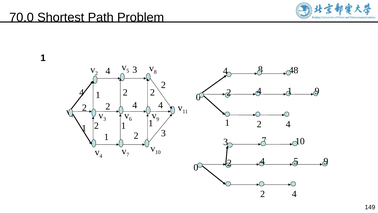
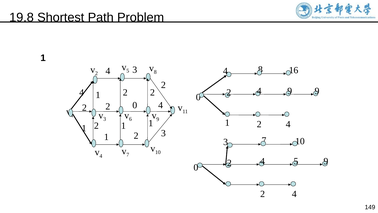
70.0: 70.0 -> 19.8
48: 48 -> 16
2 4 1: 1 -> 9
4 at (135, 105): 4 -> 0
